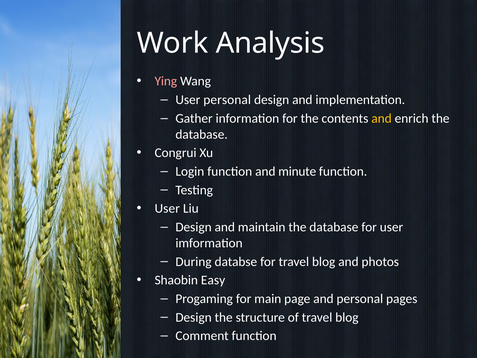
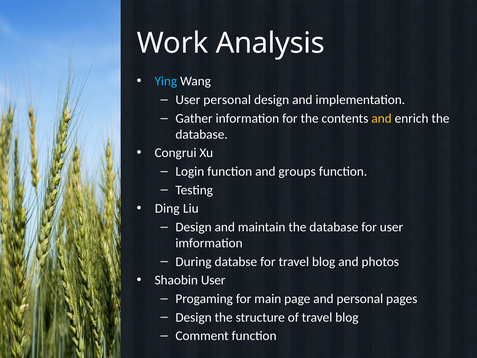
Ying colour: pink -> light blue
minute: minute -> groups
User at (167, 208): User -> Ding
Shaobin Easy: Easy -> User
